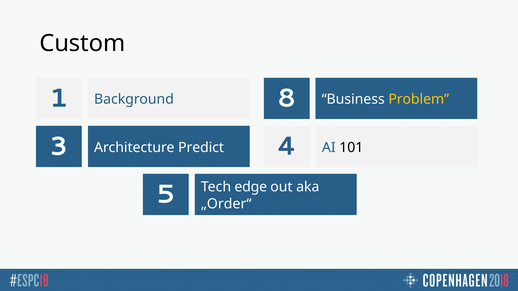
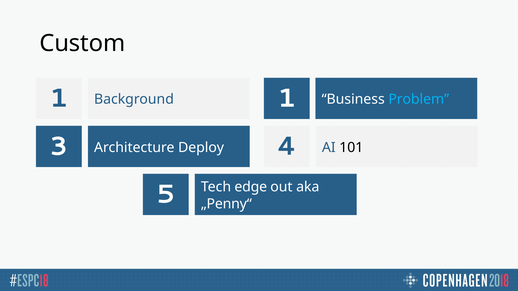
Background 8: 8 -> 1
Problem colour: yellow -> light blue
Predict: Predict -> Deploy
„Order“: „Order“ -> „Penny“
